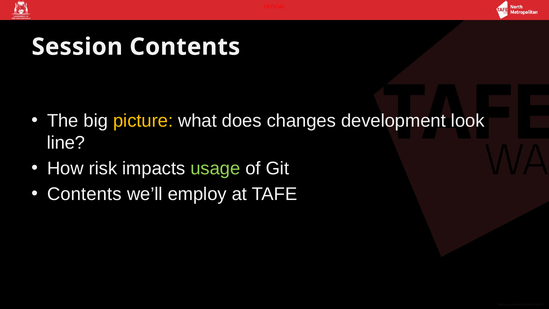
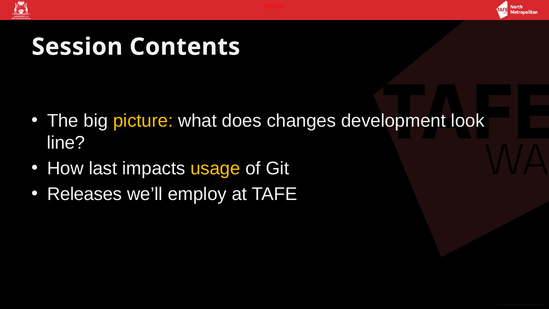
risk: risk -> last
usage colour: light green -> yellow
Contents at (84, 194): Contents -> Releases
